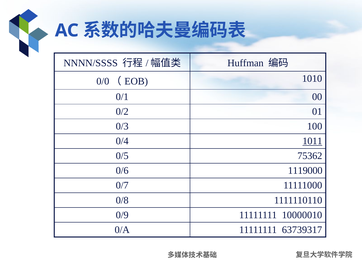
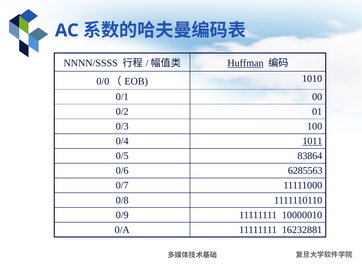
Huffman underline: none -> present
75362: 75362 -> 83864
1119000: 1119000 -> 6285563
63739317: 63739317 -> 16232881
